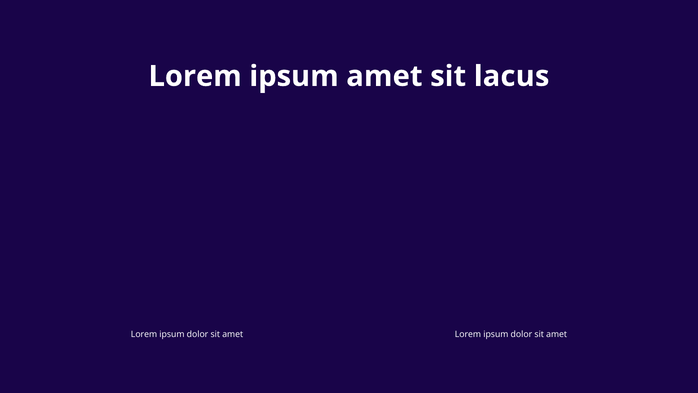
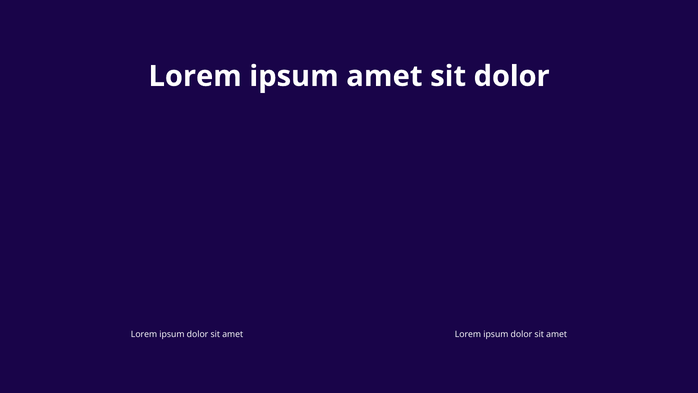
sit lacus: lacus -> dolor
